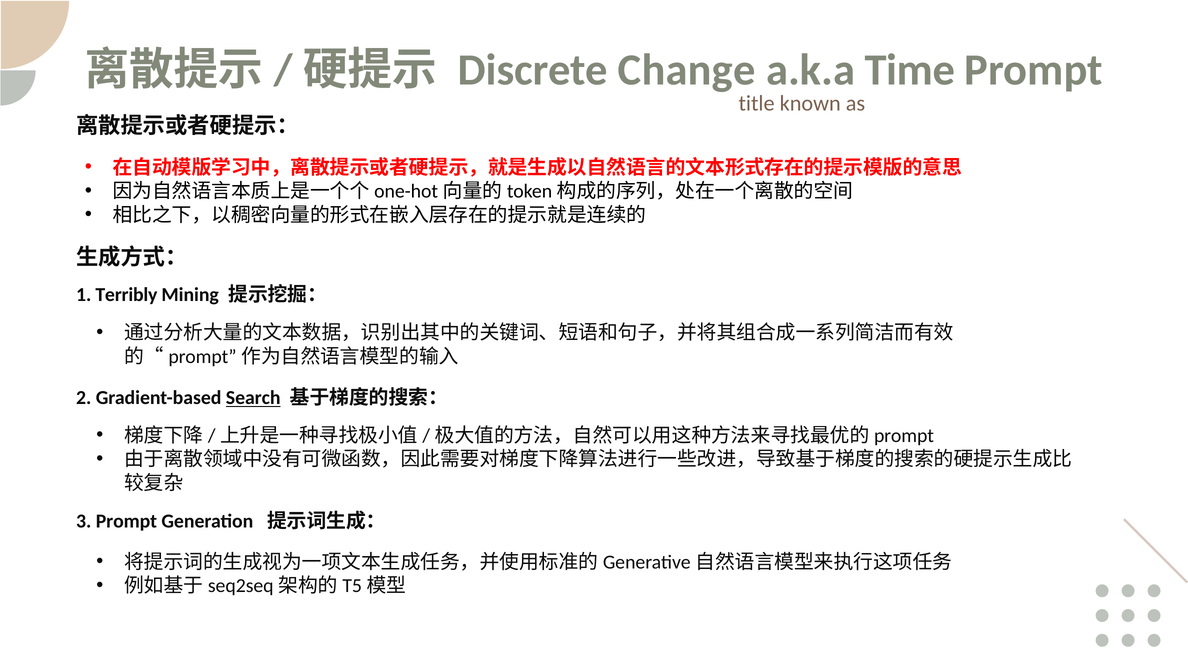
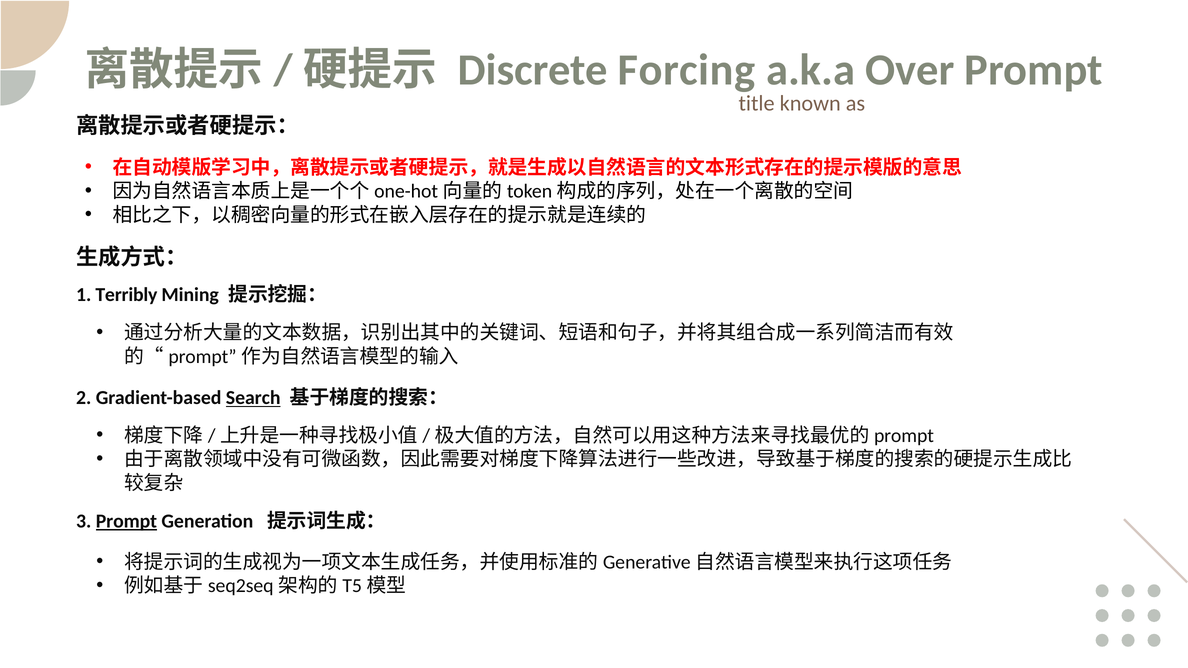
Change: Change -> Forcing
Time: Time -> Over
Prompt at (126, 522) underline: none -> present
